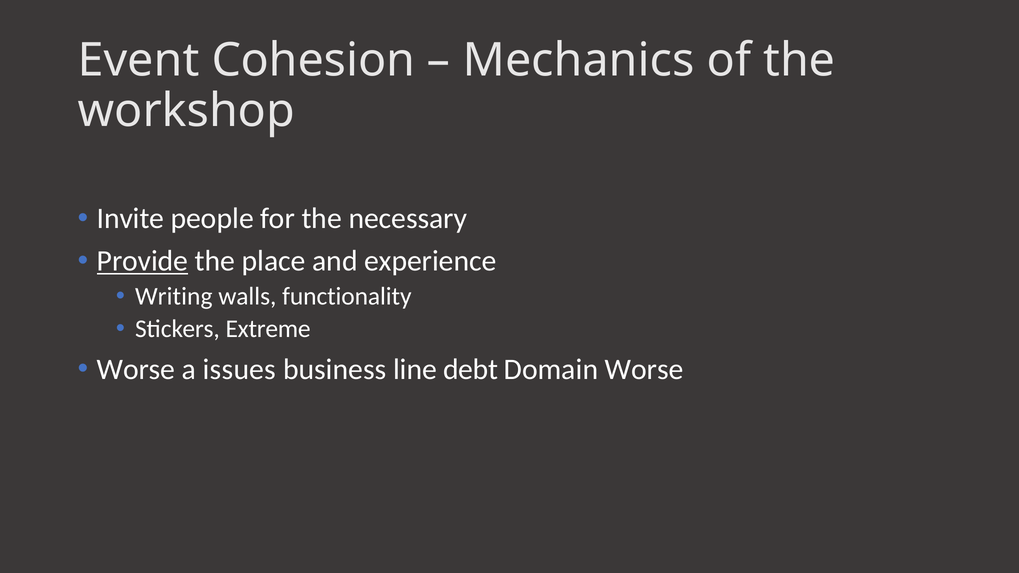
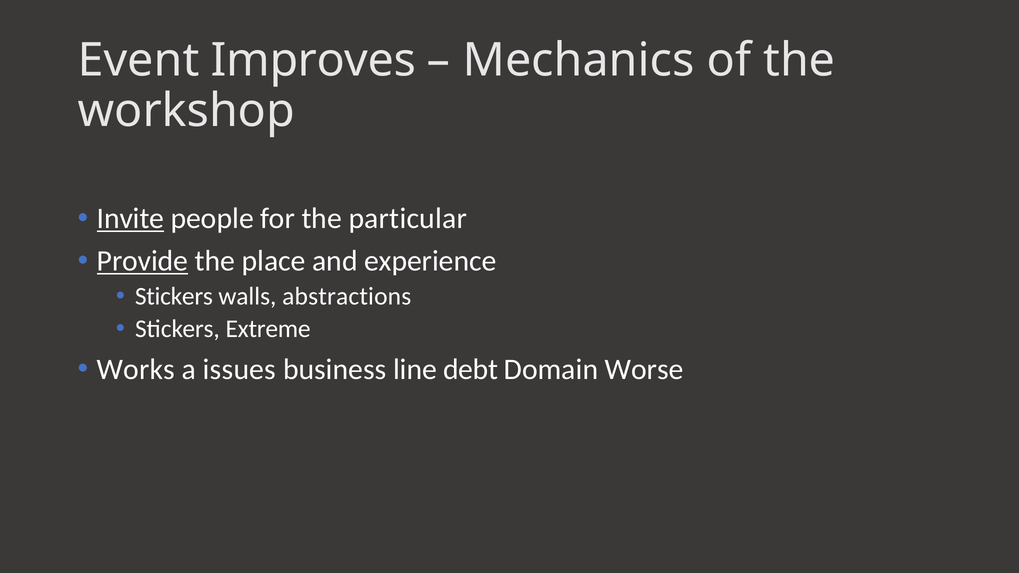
Cohesion: Cohesion -> Improves
Invite underline: none -> present
necessary: necessary -> particular
Writing at (174, 296): Writing -> Stickers
functionality: functionality -> abstractions
Worse at (136, 369): Worse -> Works
